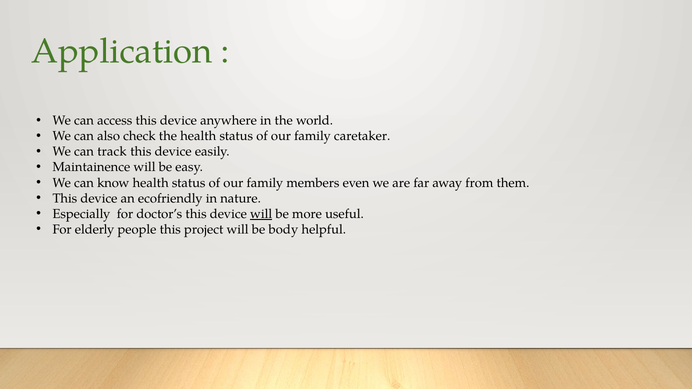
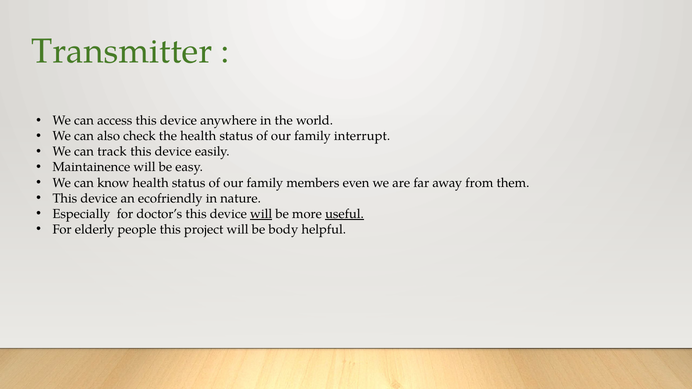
Application: Application -> Transmitter
caretaker: caretaker -> interrupt
useful underline: none -> present
